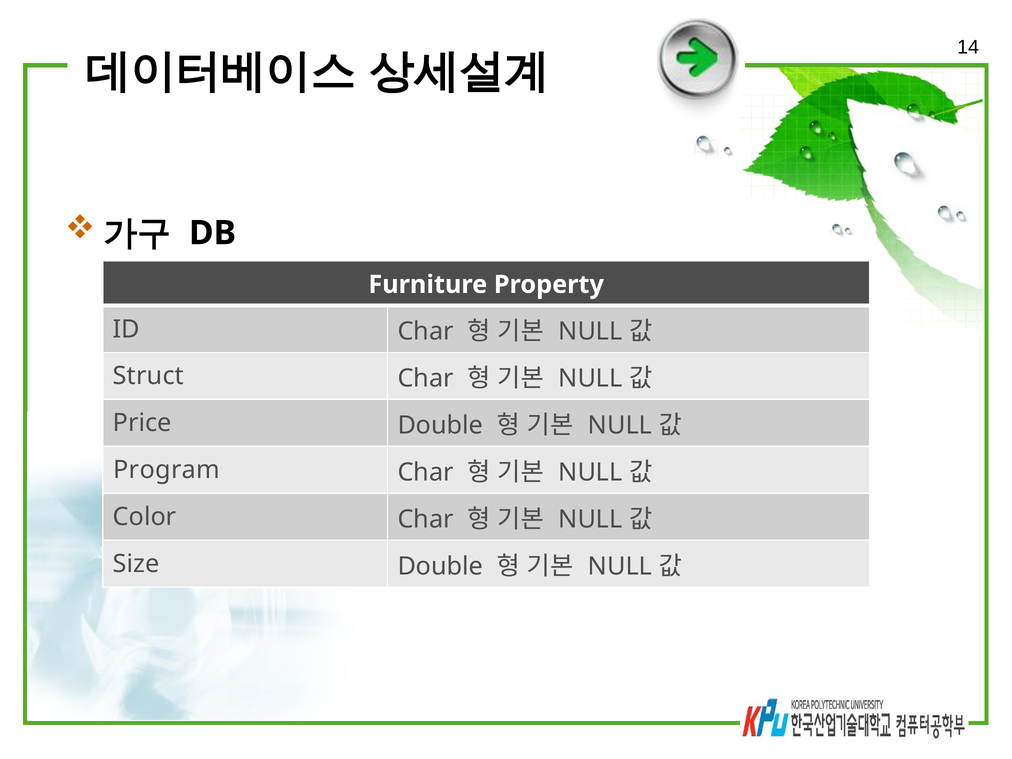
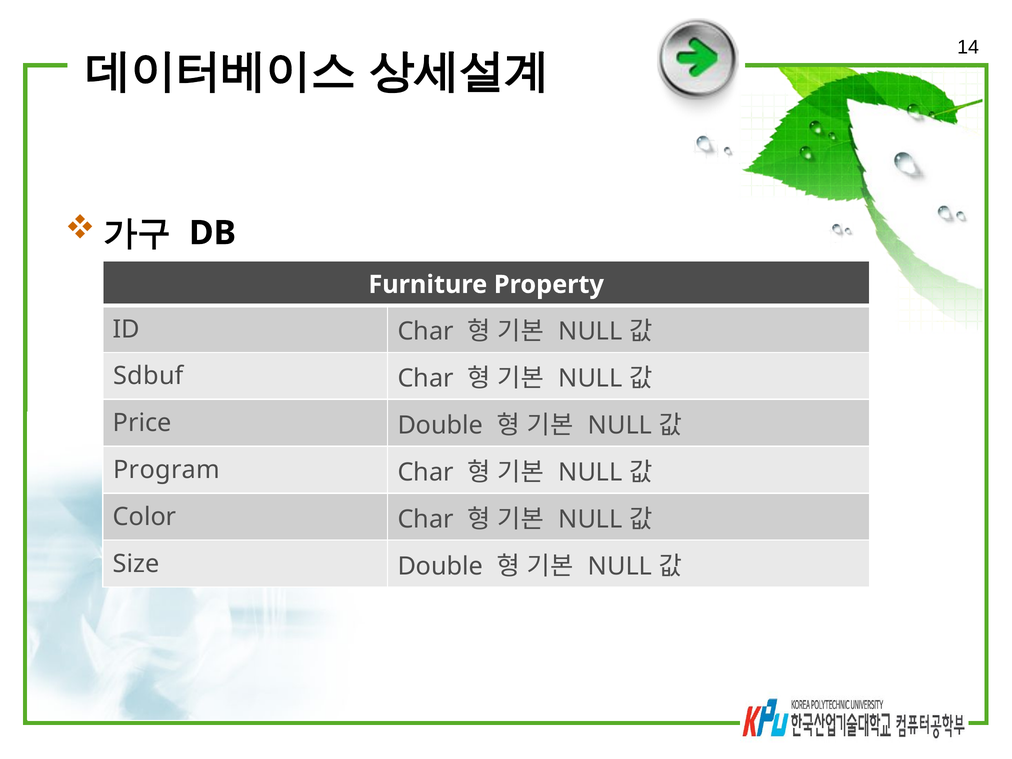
Struct: Struct -> Sdbuf
